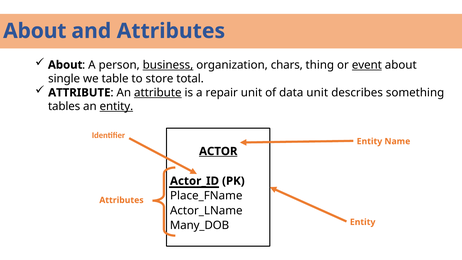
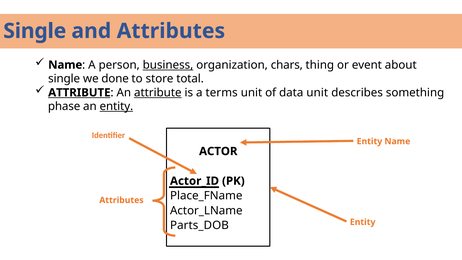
About at (35, 31): About -> Single
About at (65, 65): About -> Name
event underline: present -> none
table: table -> done
ATTRIBUTE at (79, 93) underline: none -> present
repair: repair -> terms
tables: tables -> phase
ACTOR underline: present -> none
Many_DOB: Many_DOB -> Parts_DOB
